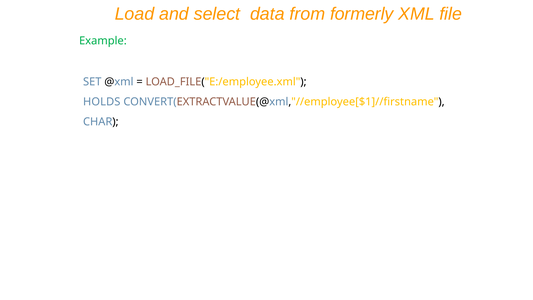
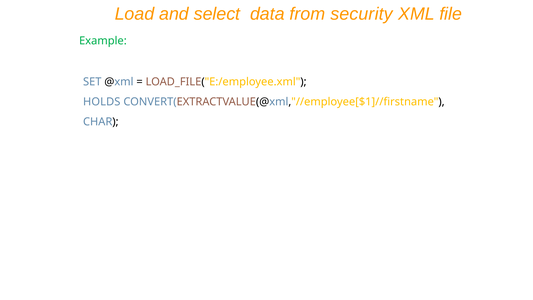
formerly: formerly -> security
